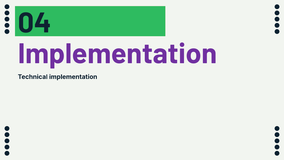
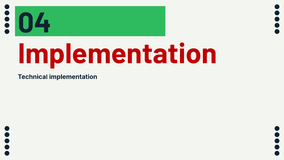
Implementation at (117, 54) colour: purple -> red
